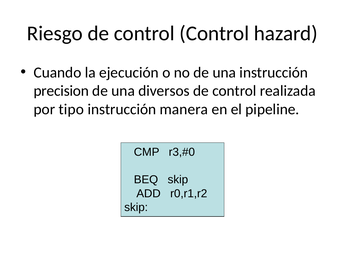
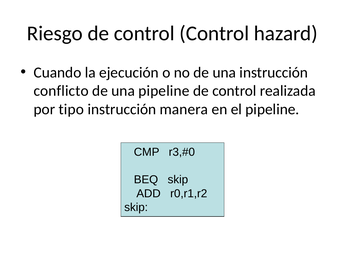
precision: precision -> conflicto
una diversos: diversos -> pipeline
